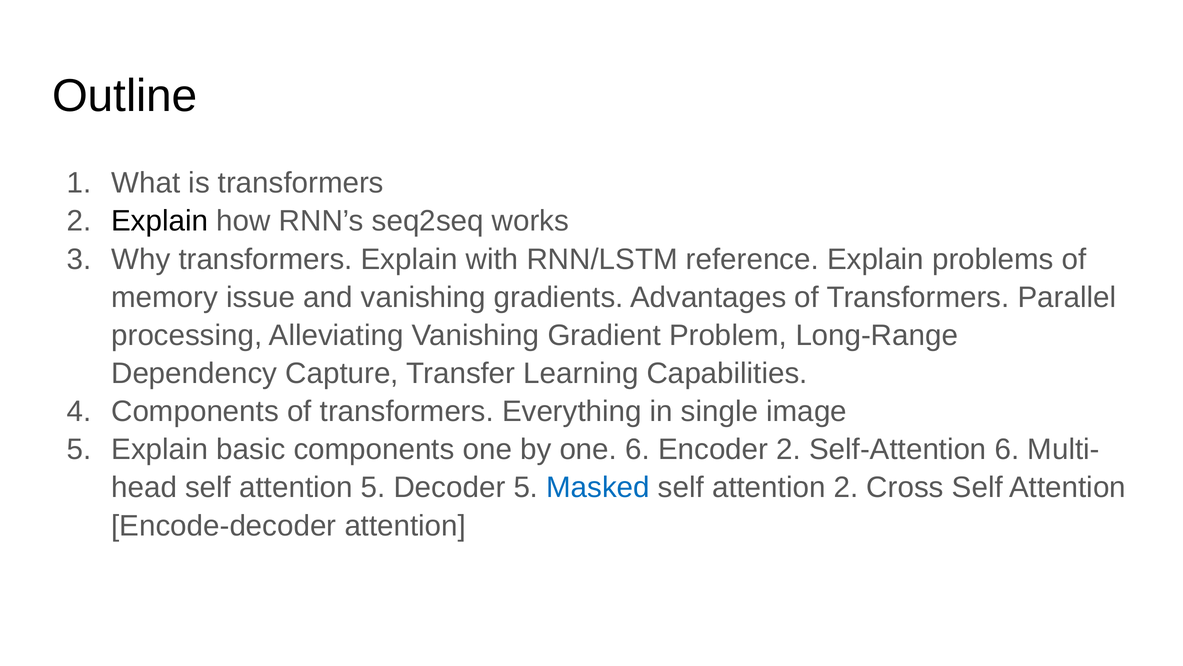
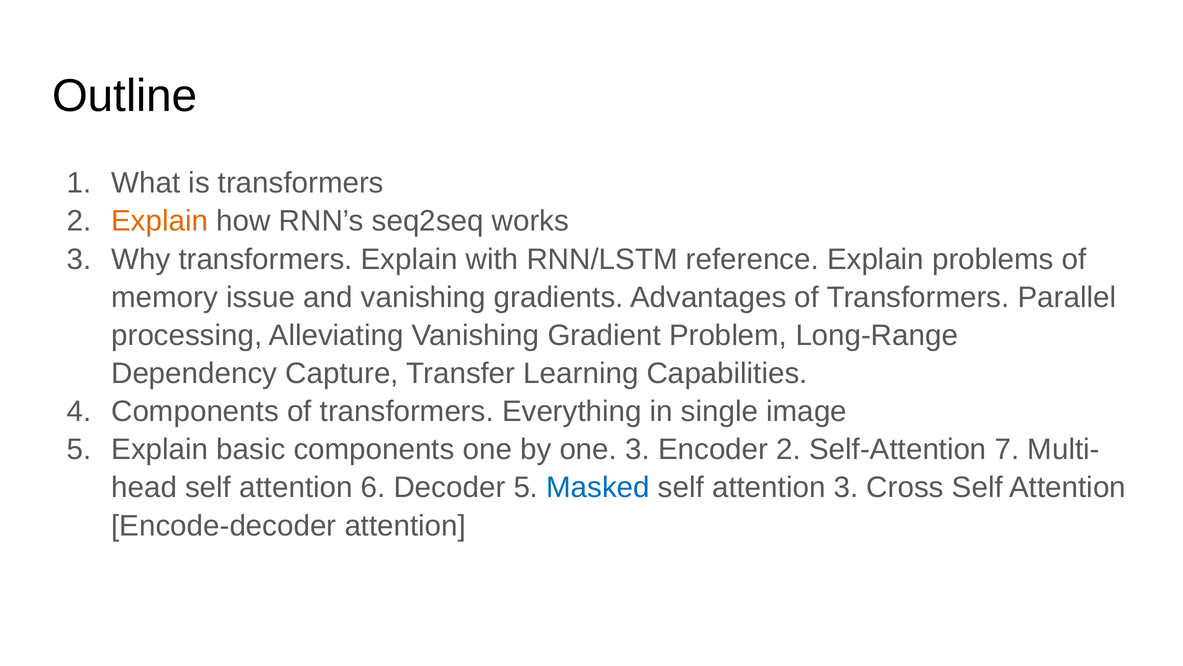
Explain at (160, 221) colour: black -> orange
one 6: 6 -> 3
Self-Attention 6: 6 -> 7
attention 5: 5 -> 6
attention 2: 2 -> 3
